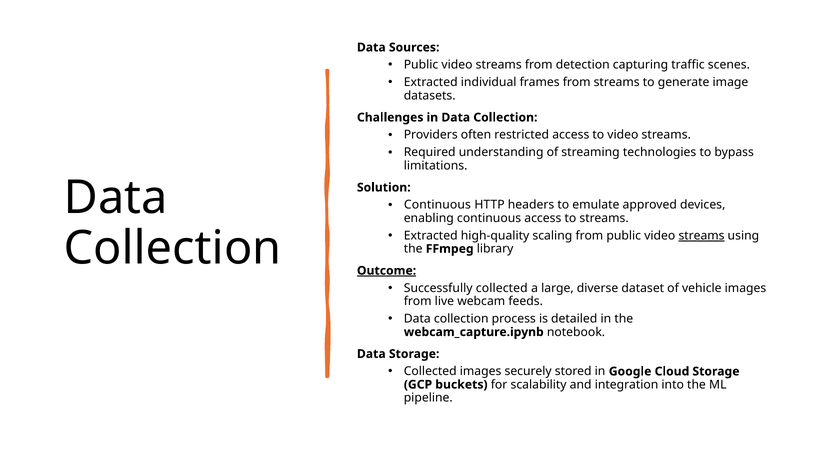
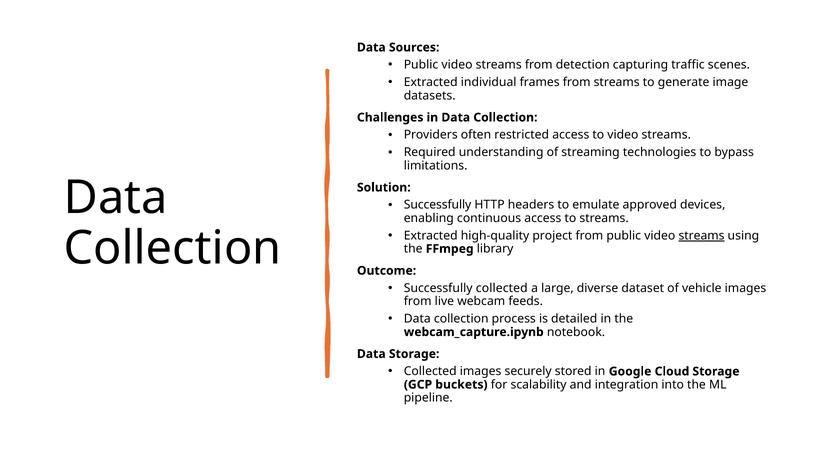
Continuous at (437, 205): Continuous -> Successfully
scaling: scaling -> project
Outcome underline: present -> none
